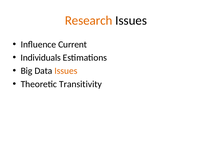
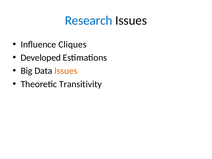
Research colour: orange -> blue
Current: Current -> Cliques
Individuals: Individuals -> Developed
